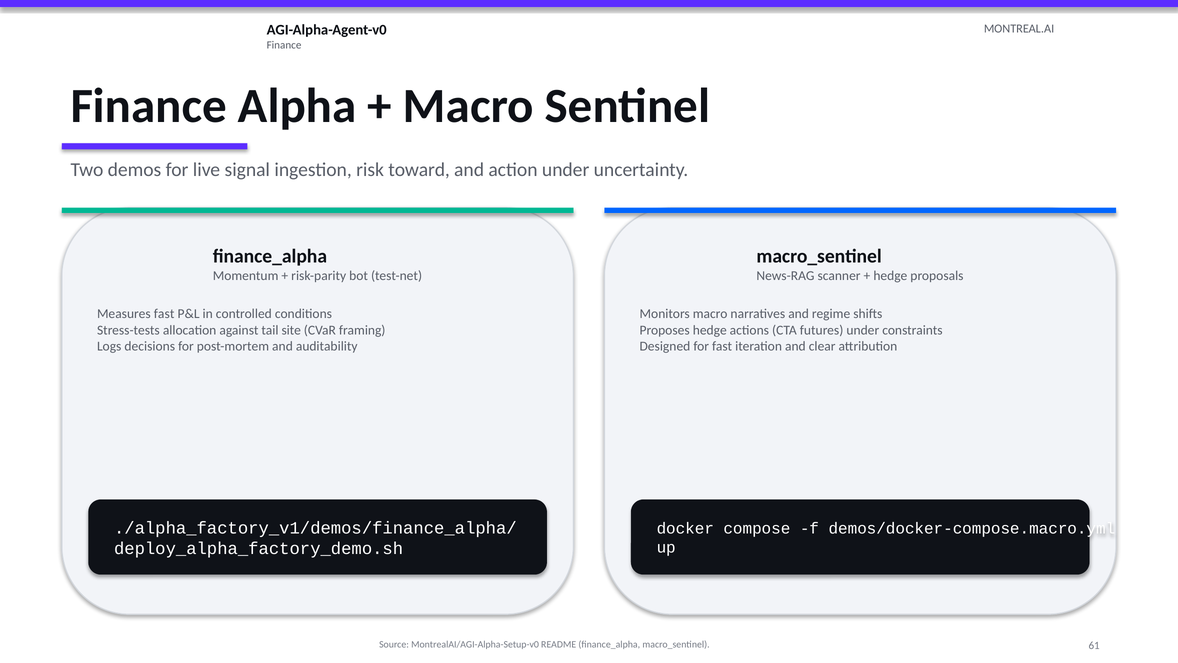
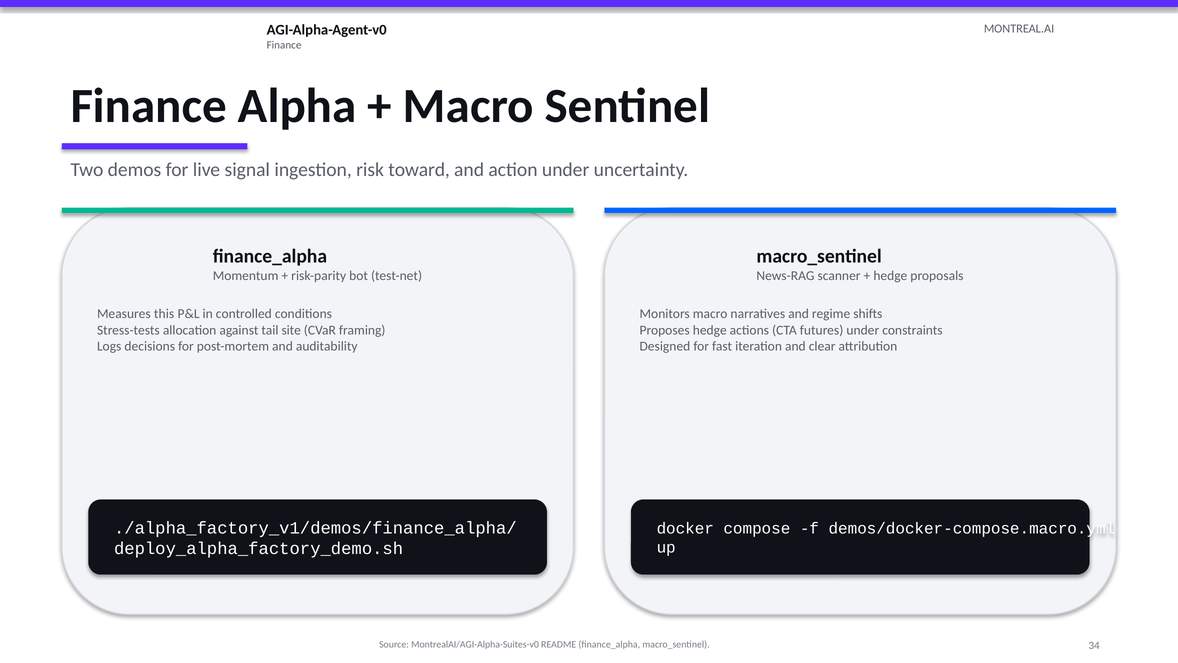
Measures fast: fast -> this
MontrealAI/AGI-Alpha-Setup-v0: MontrealAI/AGI-Alpha-Setup-v0 -> MontrealAI/AGI-Alpha-Suites-v0
61: 61 -> 34
